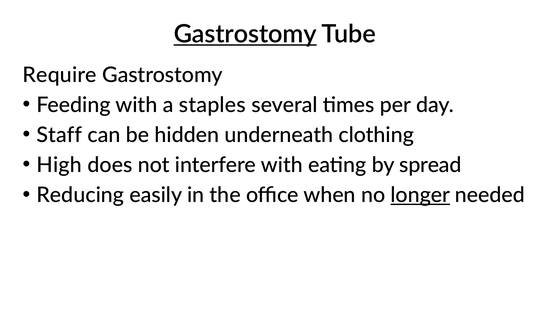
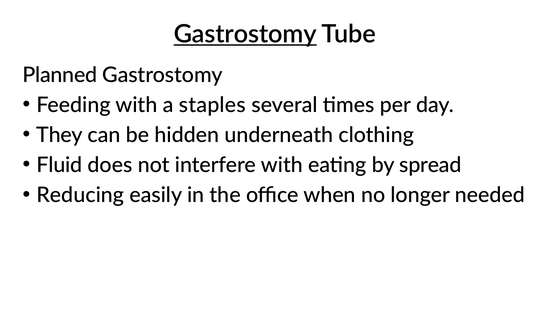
Require: Require -> Planned
Staff: Staff -> They
High: High -> Fluid
longer underline: present -> none
